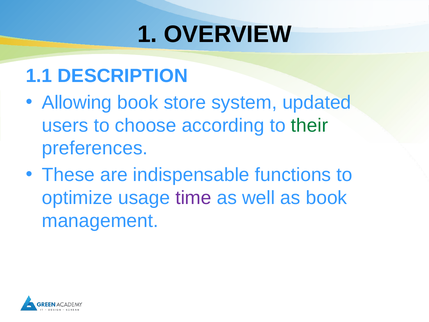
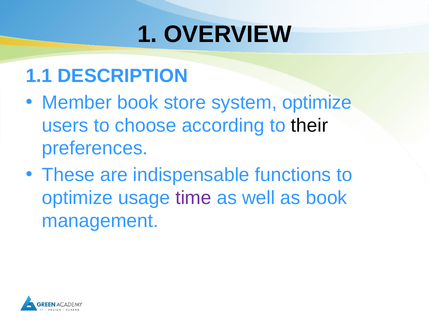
Allowing: Allowing -> Member
system updated: updated -> optimize
their colour: green -> black
